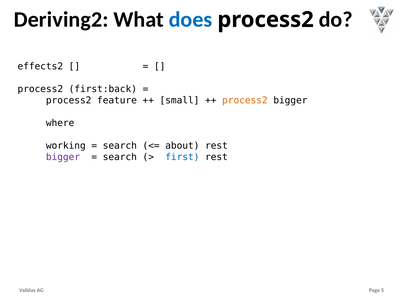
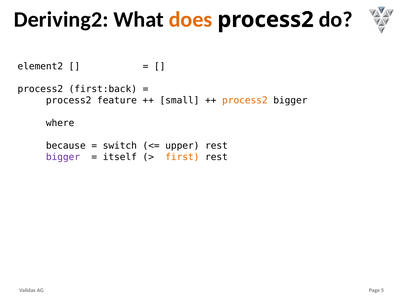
does colour: blue -> orange
effects2: effects2 -> element2
working: working -> because
search at (120, 146): search -> switch
about: about -> upper
search at (120, 157): search -> itself
first colour: blue -> orange
